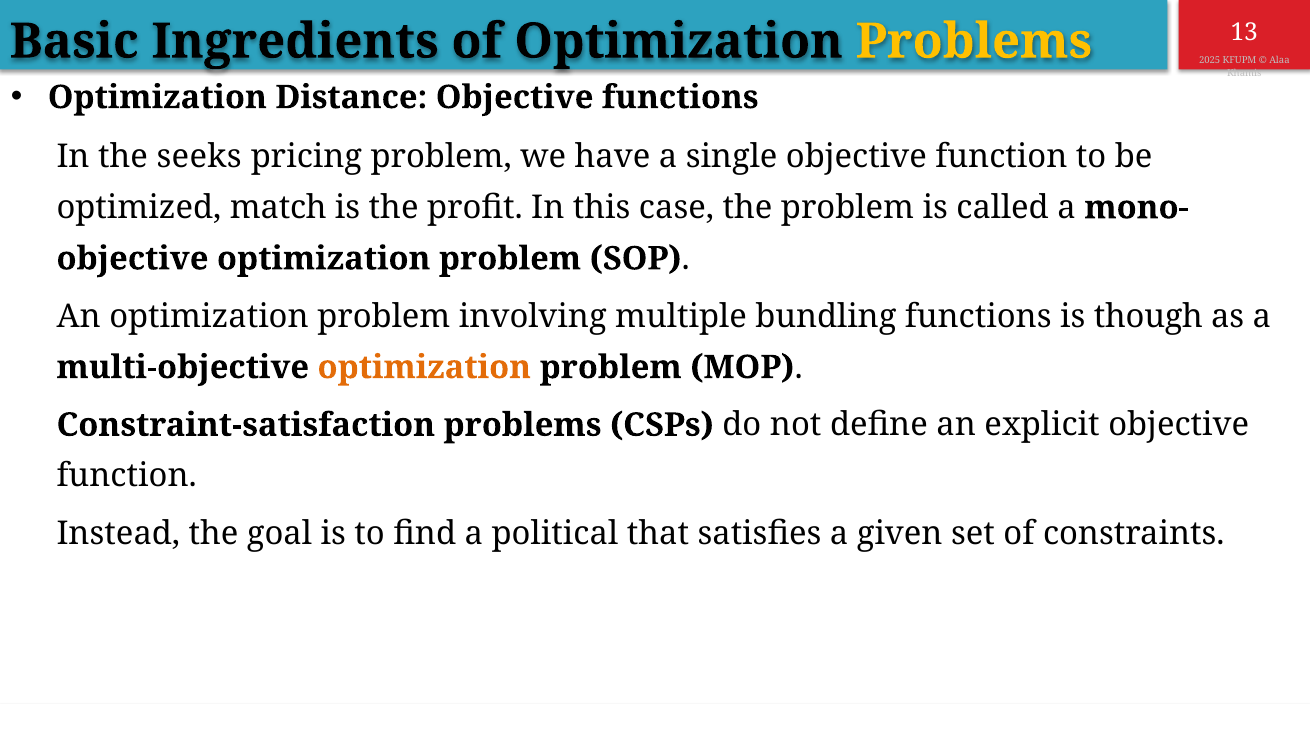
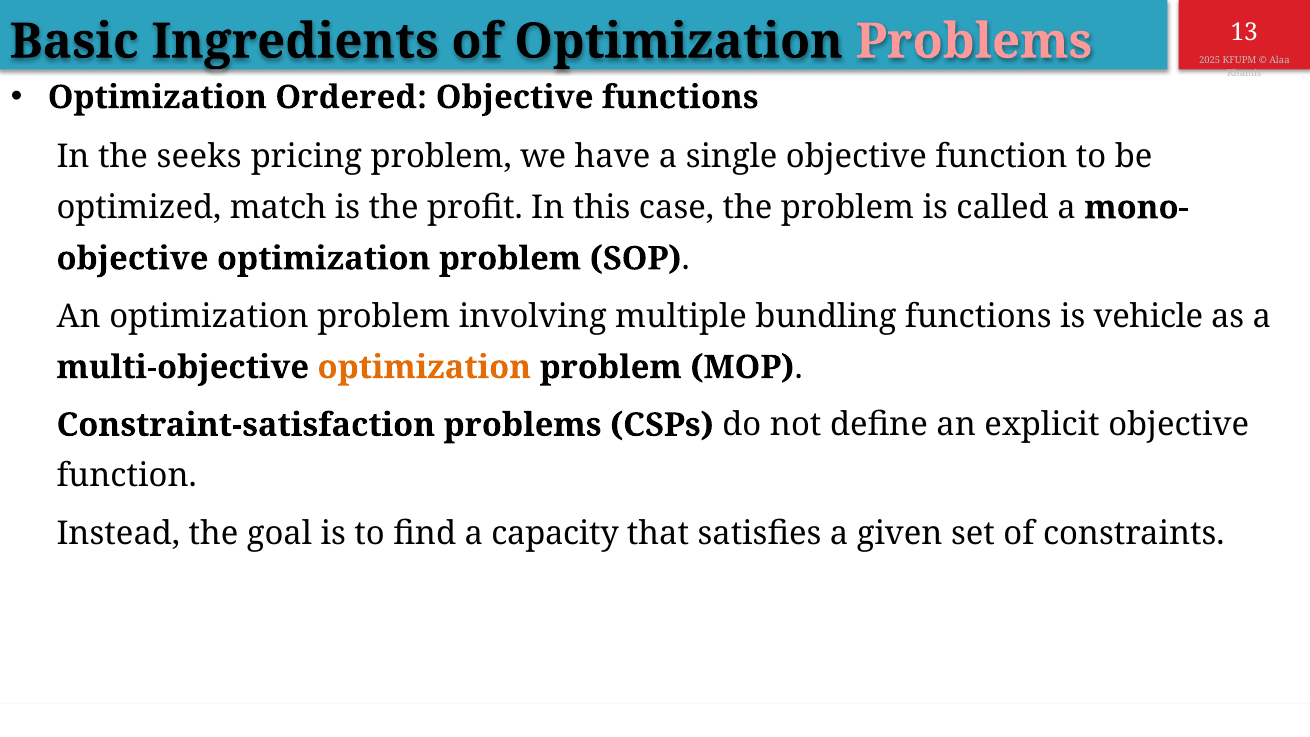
Problems at (974, 41) colour: yellow -> pink
Distance: Distance -> Ordered
though: though -> vehicle
political: political -> capacity
